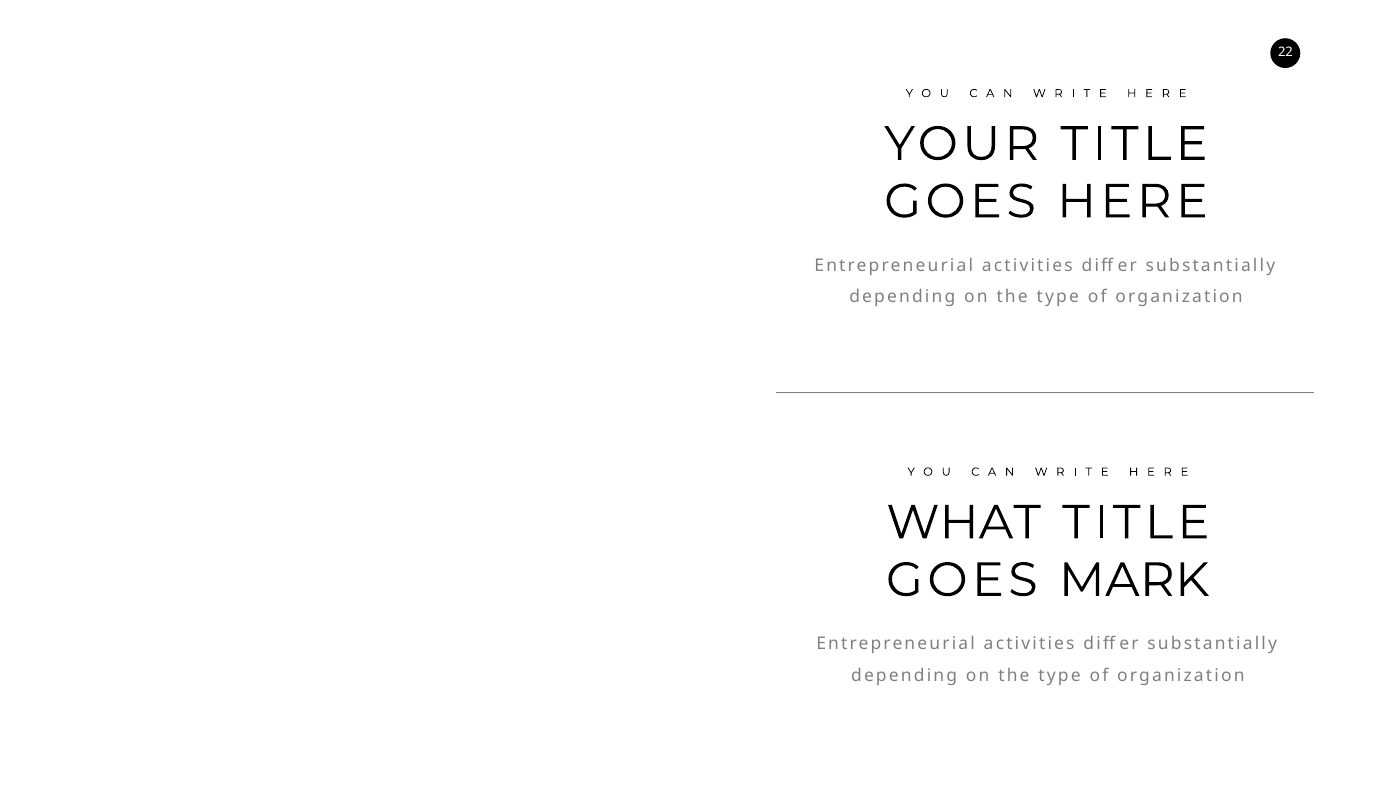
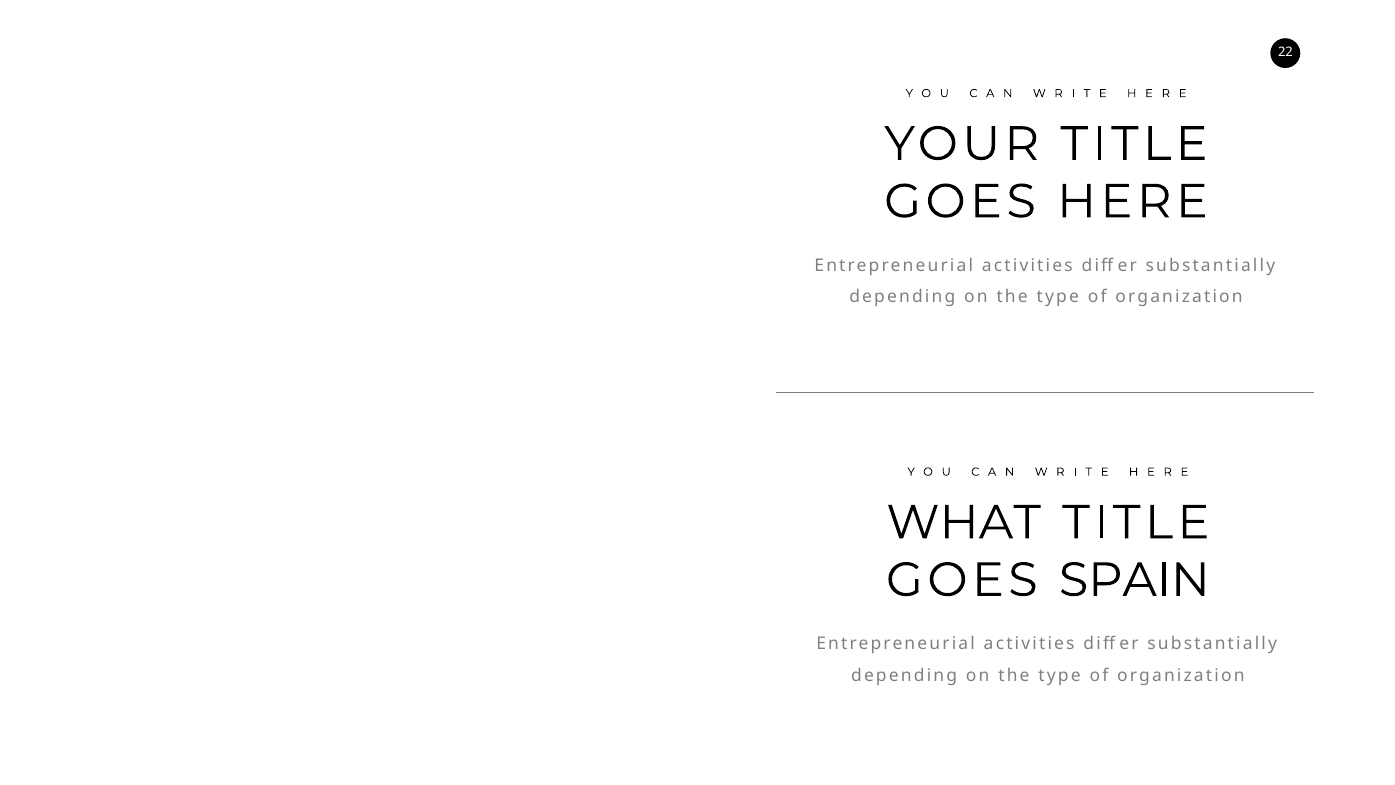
MARK: MARK -> SPAIN
